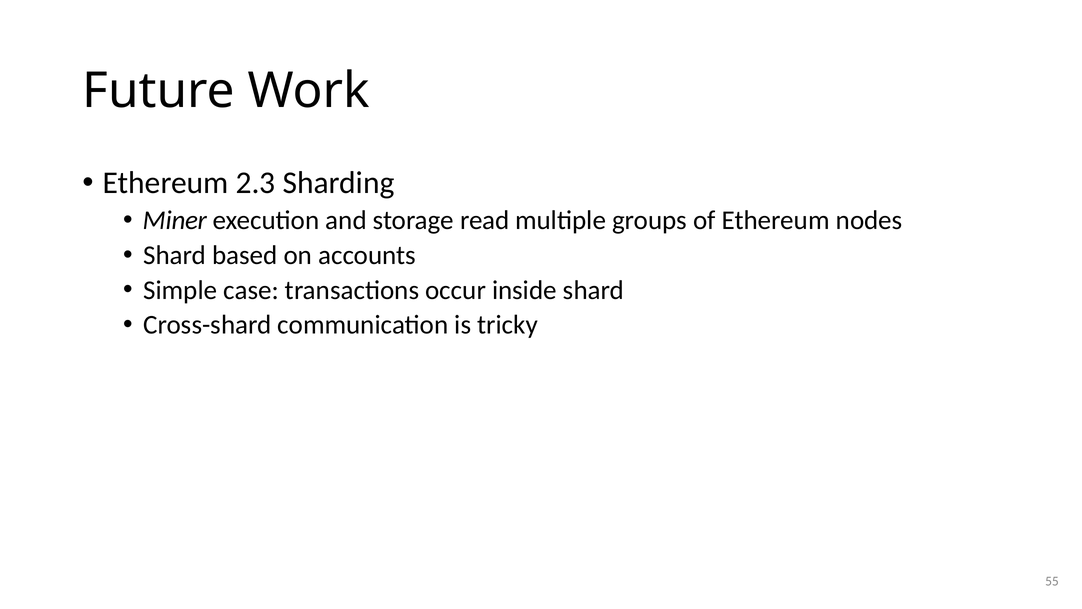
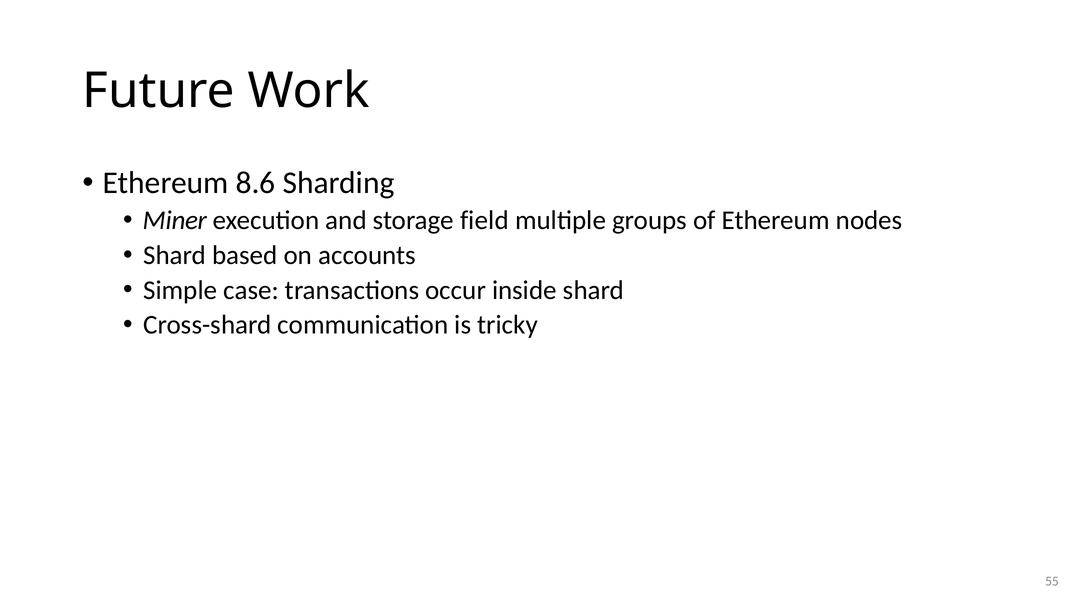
2.3: 2.3 -> 8.6
read: read -> field
